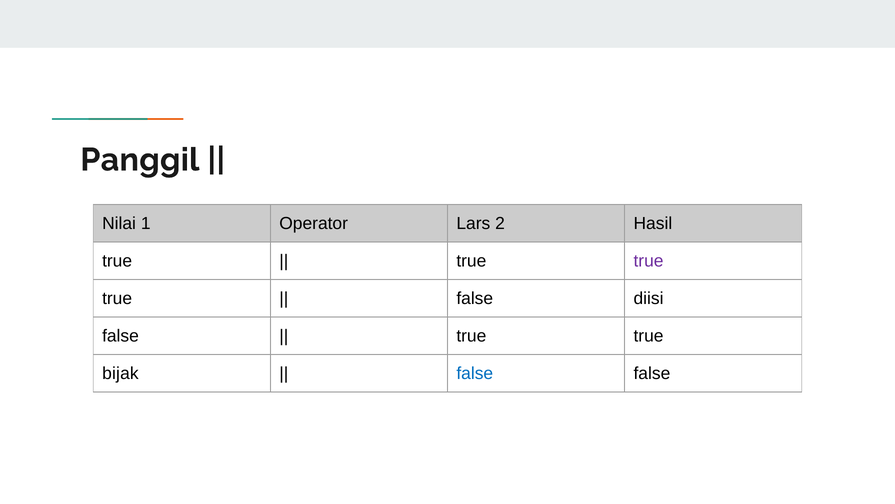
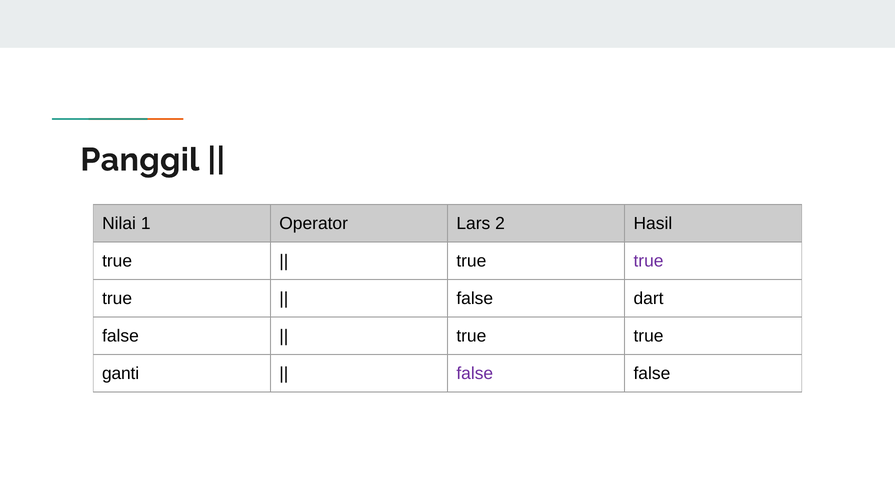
diisi: diisi -> dart
bijak: bijak -> ganti
false at (475, 373) colour: blue -> purple
